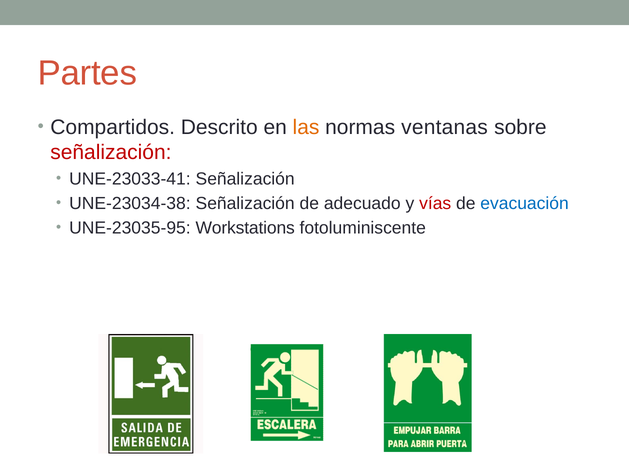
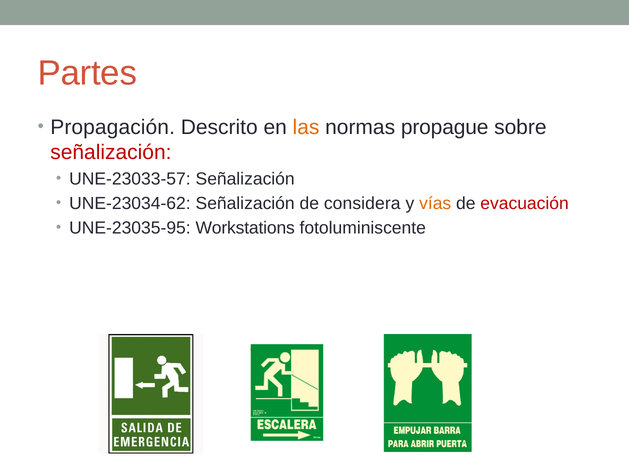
Compartidos: Compartidos -> Propagación
ventanas: ventanas -> propague
UNE-23033-41: UNE-23033-41 -> UNE-23033-57
UNE-23034-38: UNE-23034-38 -> UNE-23034-62
adecuado: adecuado -> considera
vías colour: red -> orange
evacuación colour: blue -> red
